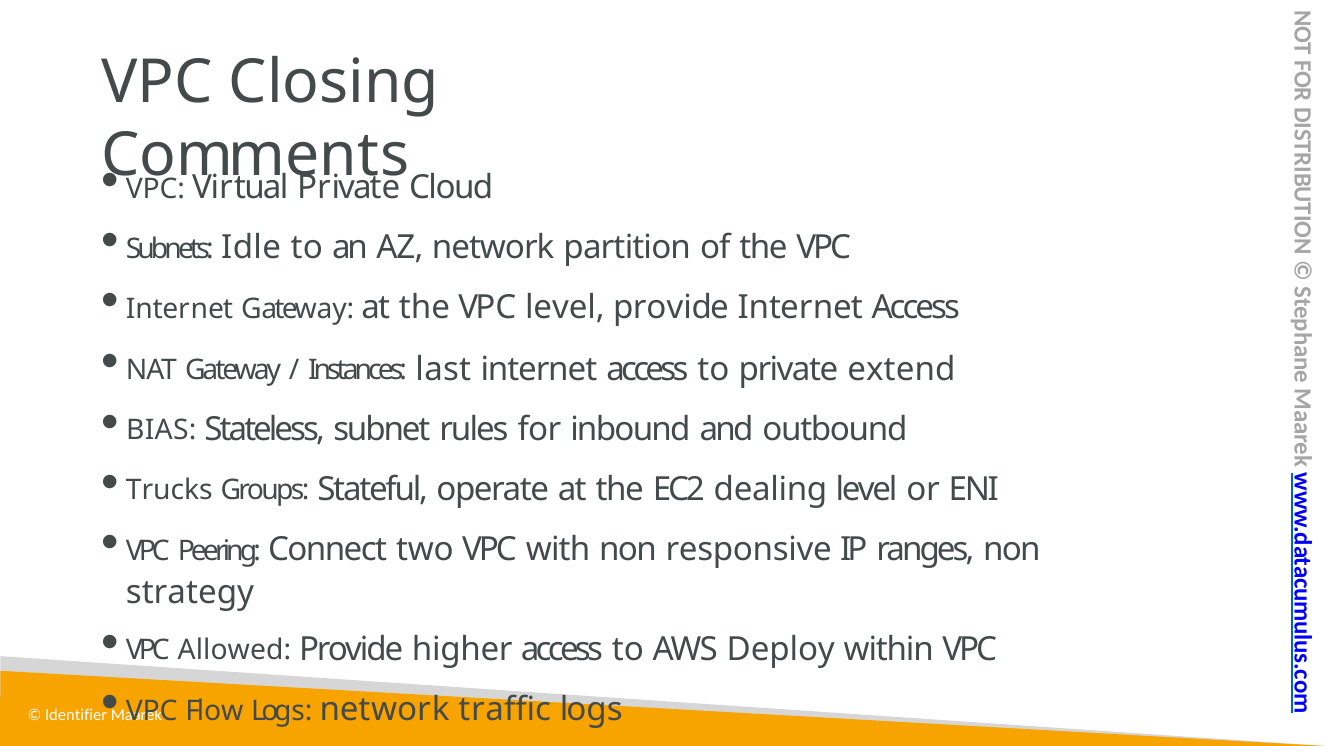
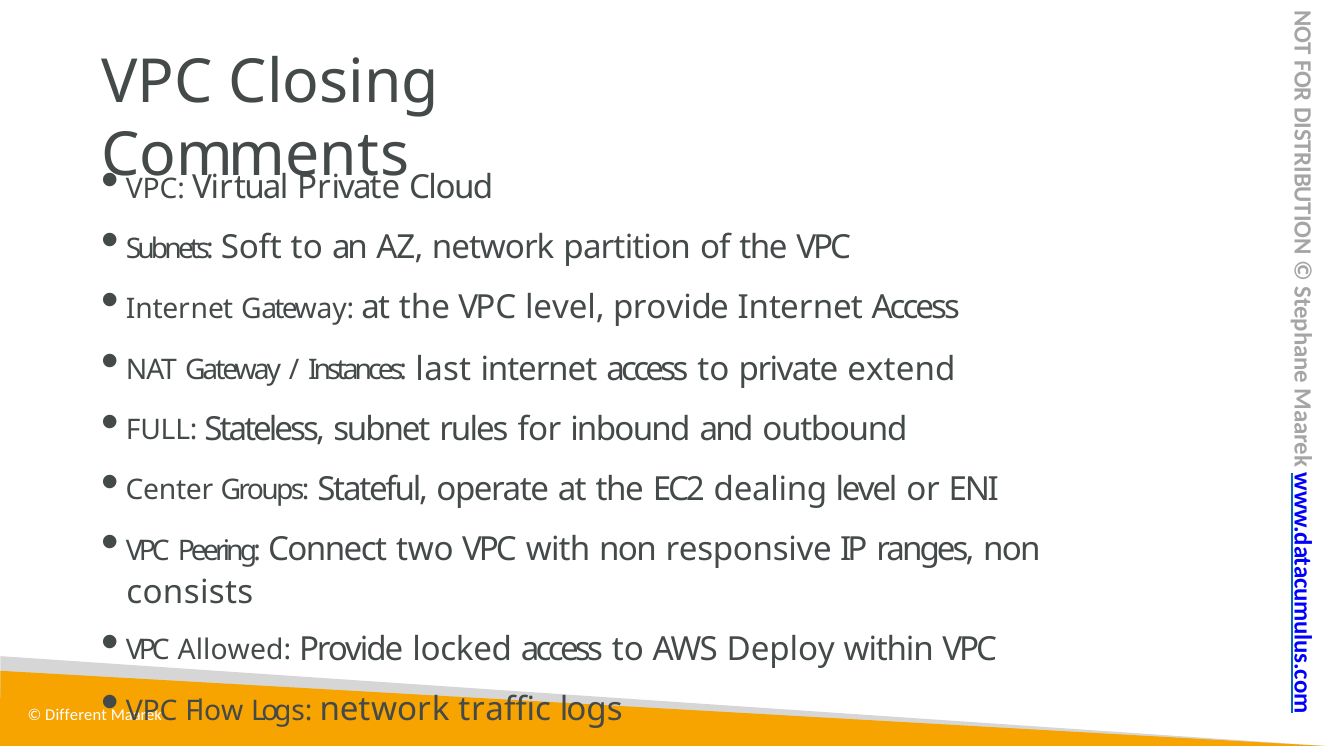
Idle: Idle -> Soft
BIAS: BIAS -> FULL
Trucks: Trucks -> Center
strategy: strategy -> consists
higher: higher -> locked
Identifier: Identifier -> Different
